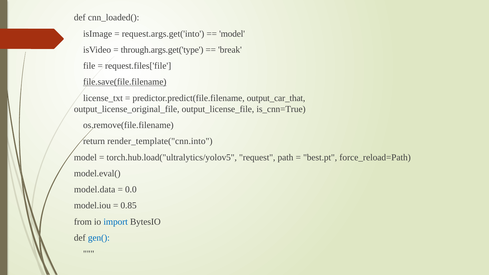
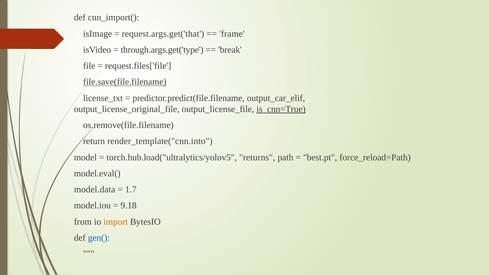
cnn_loaded(: cnn_loaded( -> cnn_import(
request.args.get('into: request.args.get('into -> request.args.get('that
model at (232, 34): model -> frame
output_car_that: output_car_that -> output_car_elif
is_cnn=True underline: none -> present
request: request -> returns
0.0: 0.0 -> 1.7
0.85: 0.85 -> 9.18
import colour: blue -> orange
